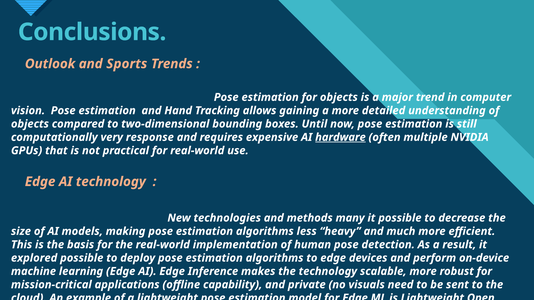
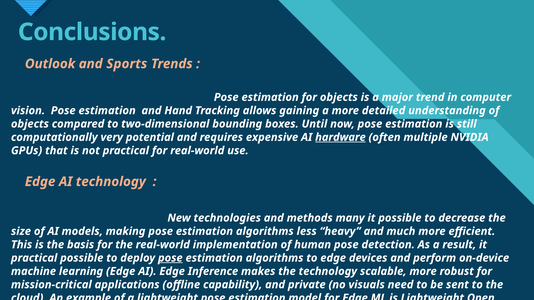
response: response -> potential
explored at (34, 258): explored -> practical
pose at (170, 258) underline: none -> present
